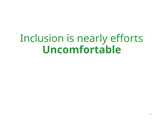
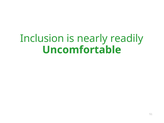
efforts: efforts -> readily
